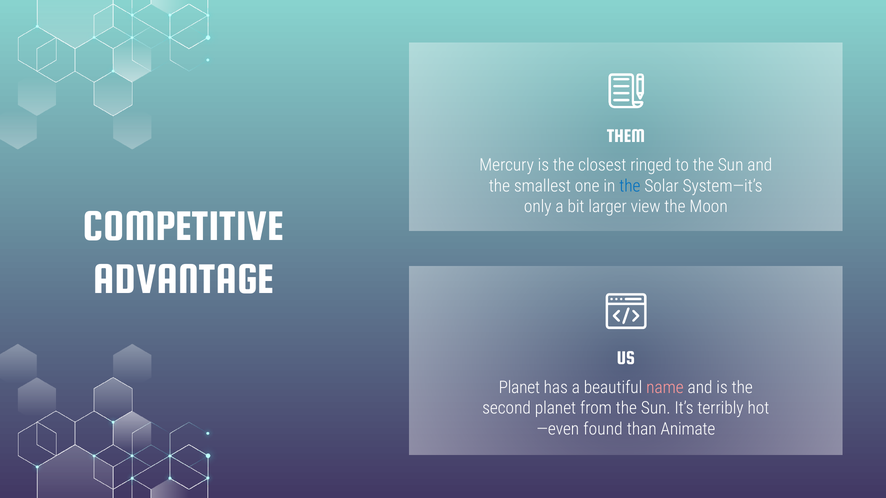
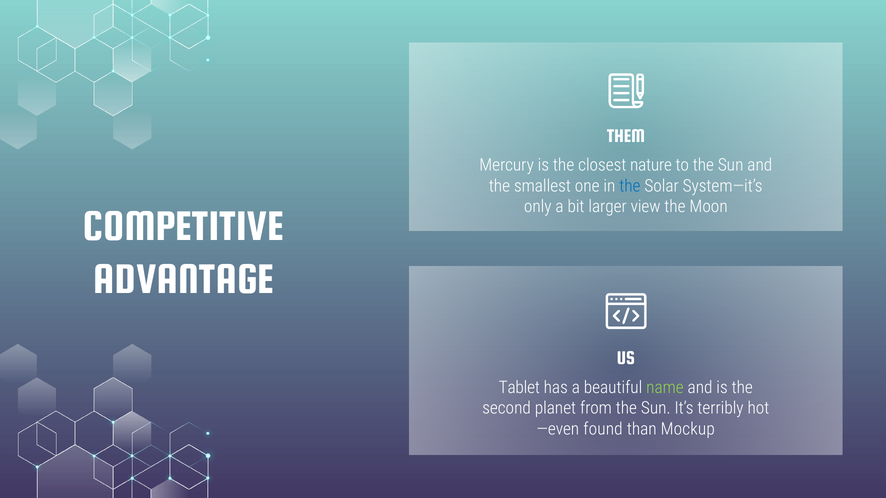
ringed: ringed -> nature
Planet at (519, 388): Planet -> Tablet
name colour: pink -> light green
Animate: Animate -> Mockup
